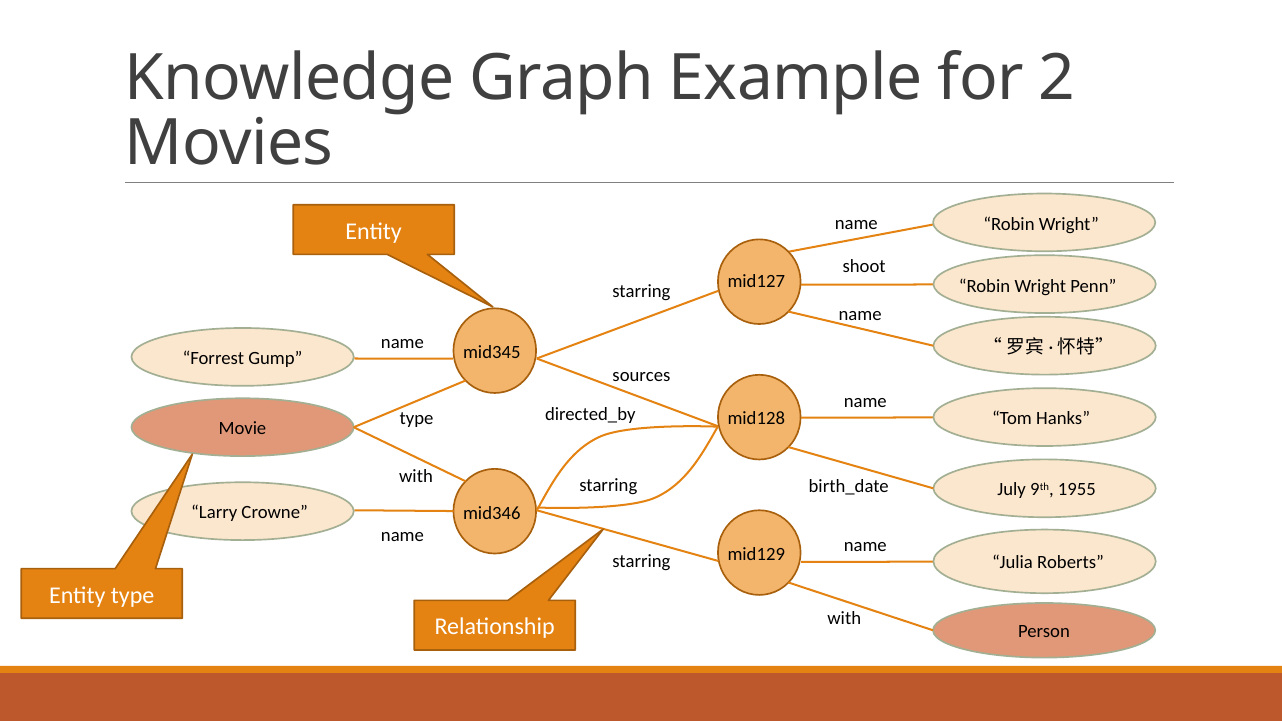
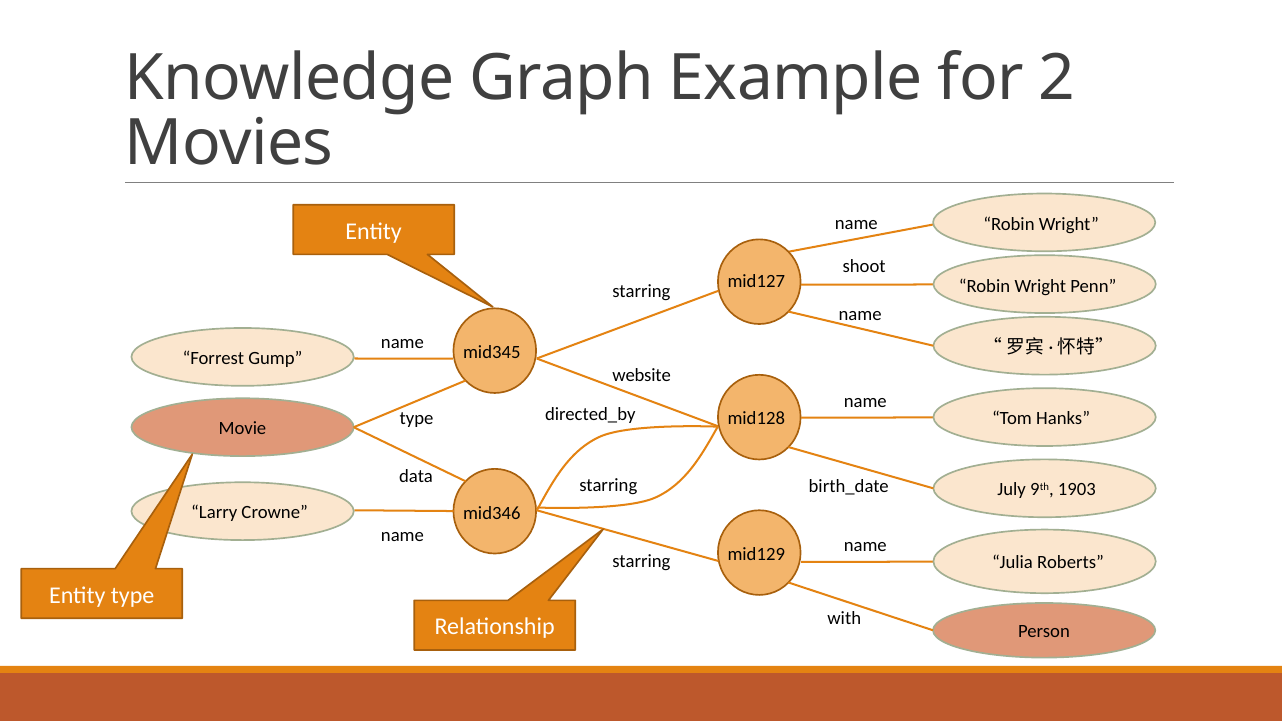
sources: sources -> website
with at (416, 476): with -> data
1955: 1955 -> 1903
